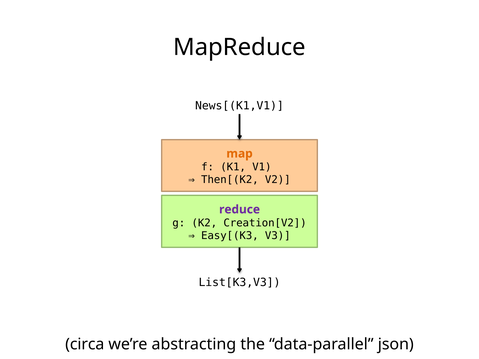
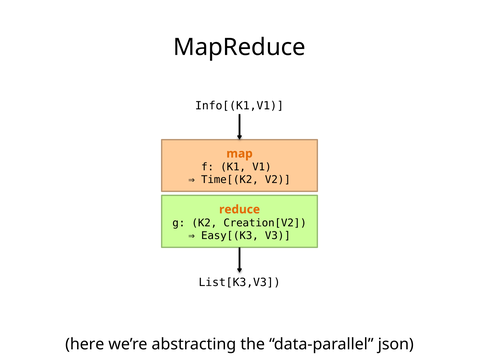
News[(K1,V1: News[(K1,V1 -> Info[(K1,V1
Then[(K2: Then[(K2 -> Time[(K2
reduce colour: purple -> orange
circa: circa -> here
